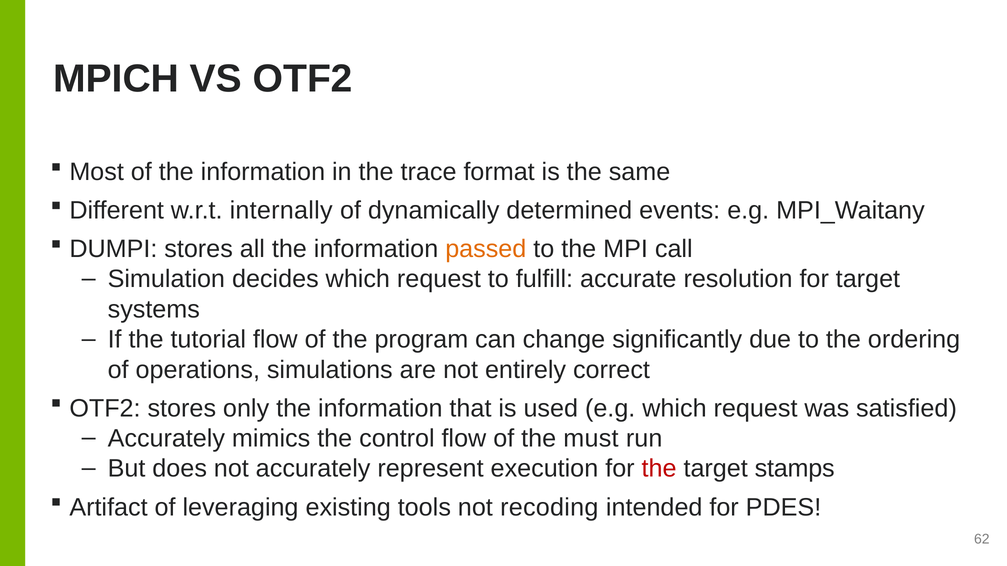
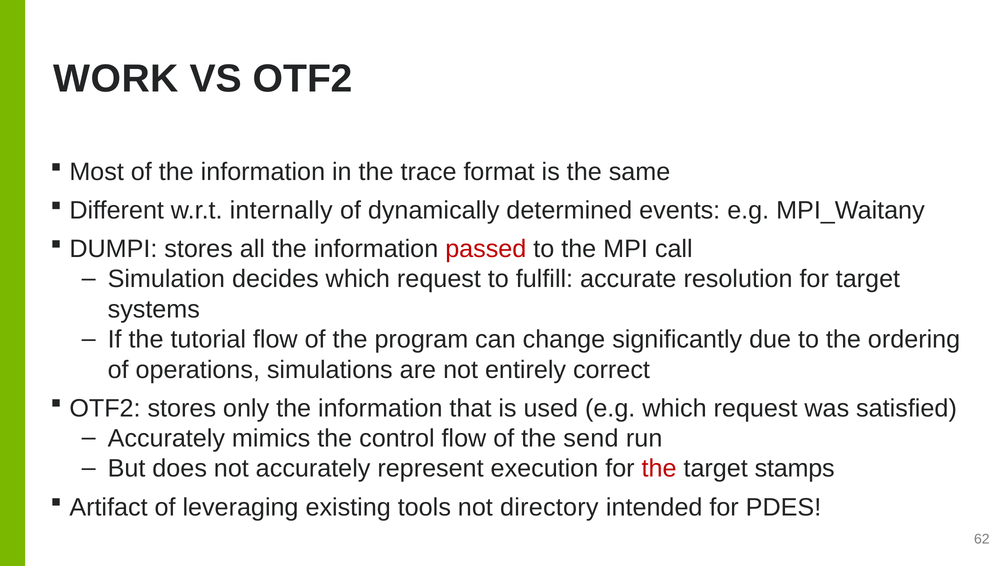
MPICH: MPICH -> WORK
passed colour: orange -> red
must: must -> send
recoding: recoding -> directory
